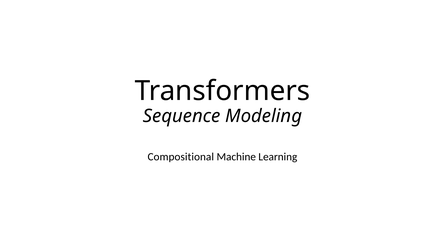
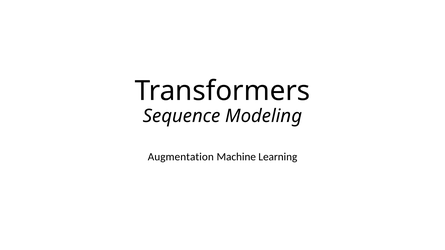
Compositional: Compositional -> Augmentation
